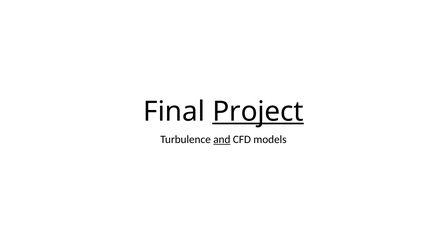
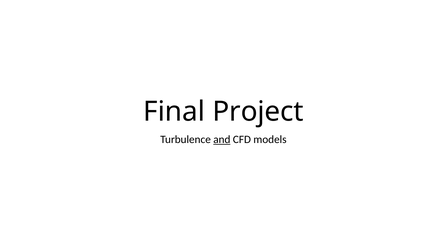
Project underline: present -> none
